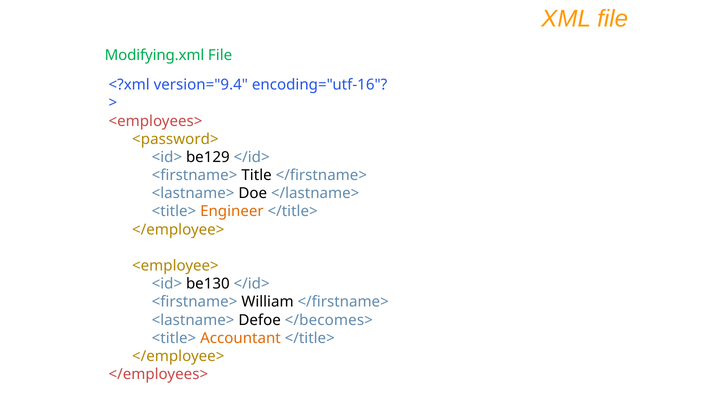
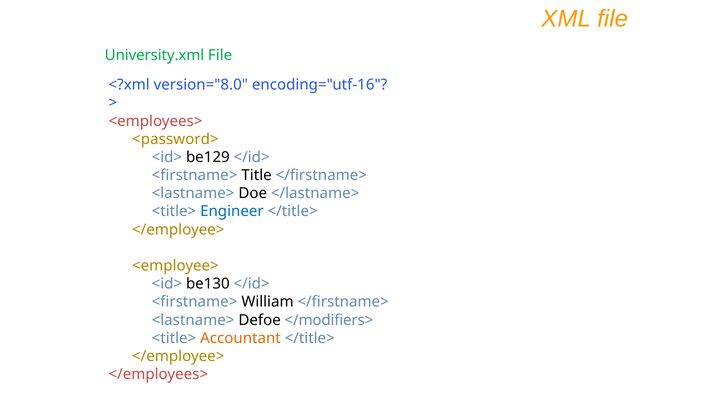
Modifying.xml: Modifying.xml -> University.xml
version="9.4: version="9.4 -> version="8.0
Engineer colour: orange -> blue
</becomes>: </becomes> -> </modifiers>
